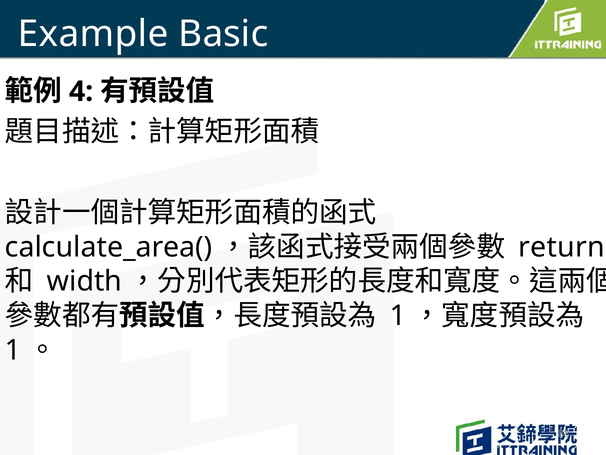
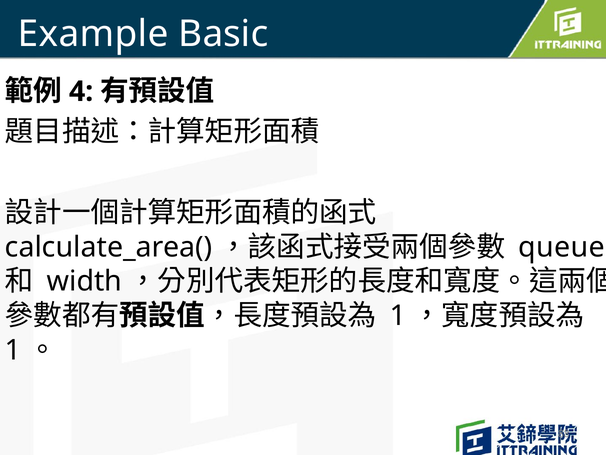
return: return -> queue
